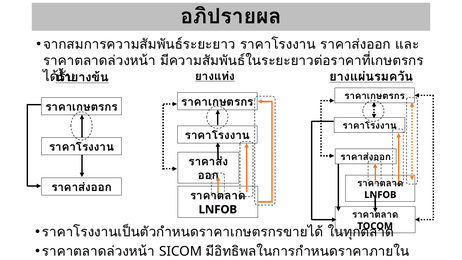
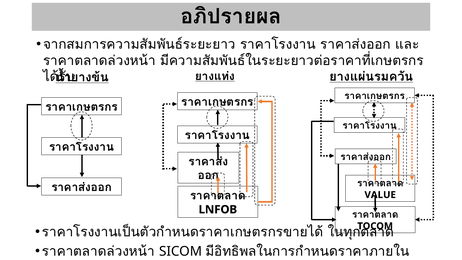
LNFOB at (380, 195): LNFOB -> VALUE
